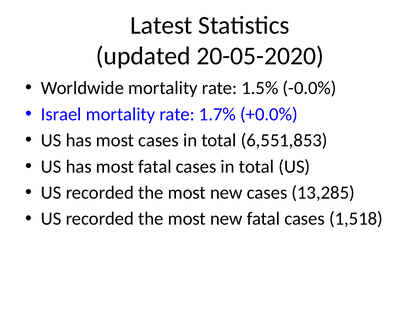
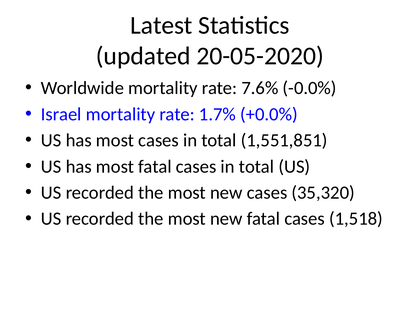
1.5%: 1.5% -> 7.6%
6,551,853: 6,551,853 -> 1,551,851
13,285: 13,285 -> 35,320
